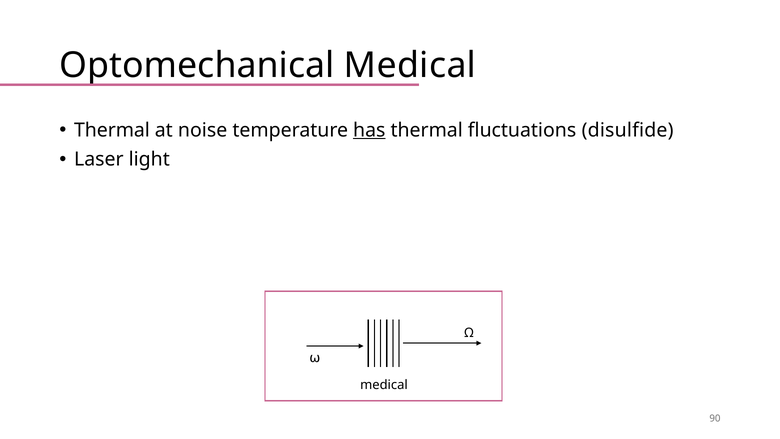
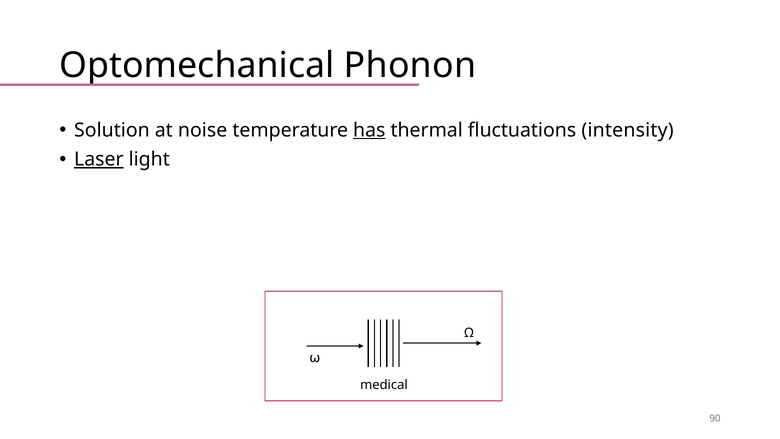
Medical at (410, 66): Medical -> Phonon
Thermal at (112, 130): Thermal -> Solution
disulfide: disulfide -> intensity
Laser underline: none -> present
